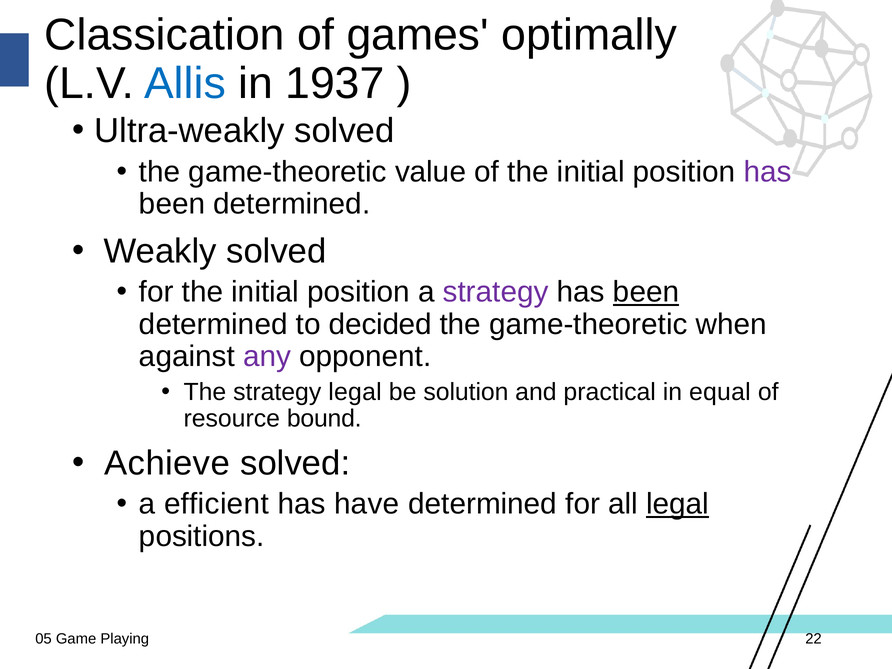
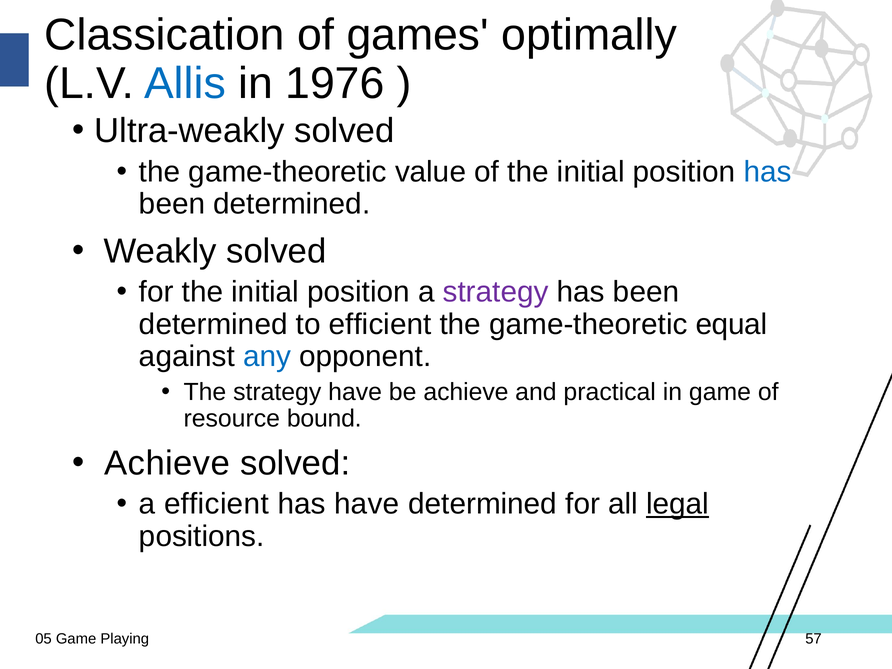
1937: 1937 -> 1976
has at (768, 172) colour: purple -> blue
been at (646, 292) underline: present -> none
to decided: decided -> efficient
when: when -> equal
any colour: purple -> blue
strategy legal: legal -> have
be solution: solution -> achieve
in equal: equal -> game
22: 22 -> 57
